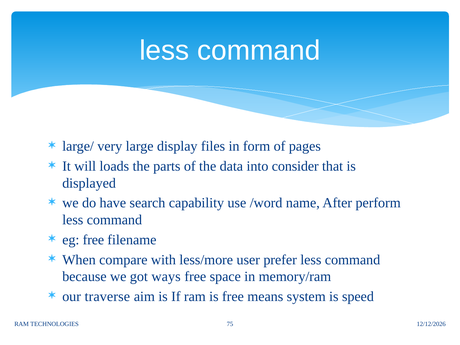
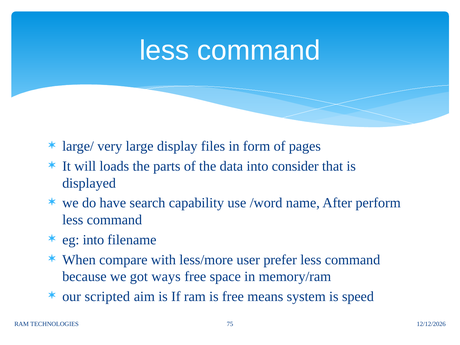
eg free: free -> into
traverse: traverse -> scripted
